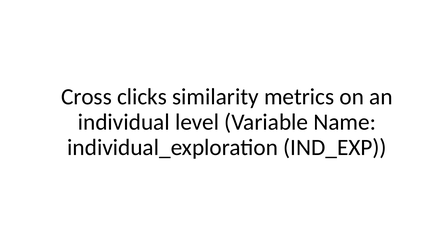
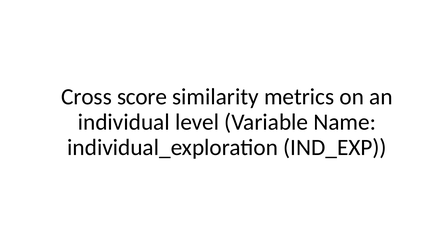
clicks: clicks -> score
